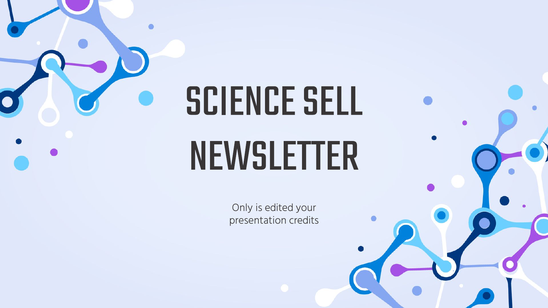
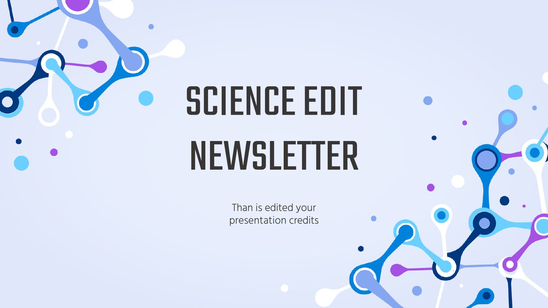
SELL: SELL -> EDIT
Only: Only -> Than
